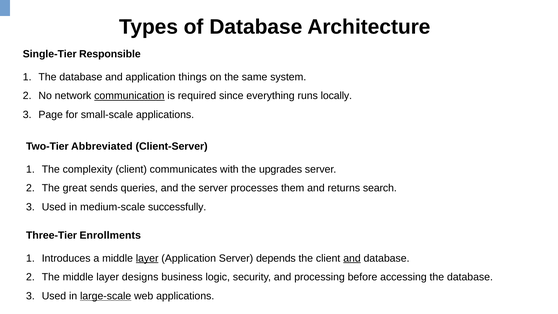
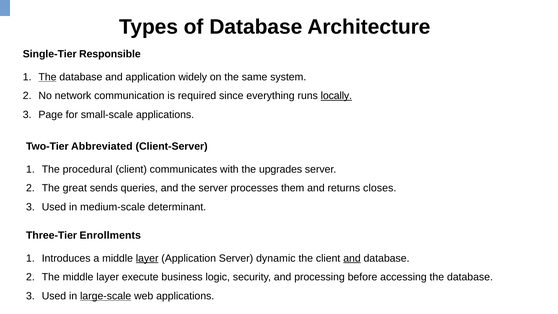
The at (47, 77) underline: none -> present
things: things -> widely
communication underline: present -> none
locally underline: none -> present
complexity: complexity -> procedural
search: search -> closes
successfully: successfully -> determinant
depends: depends -> dynamic
designs: designs -> execute
